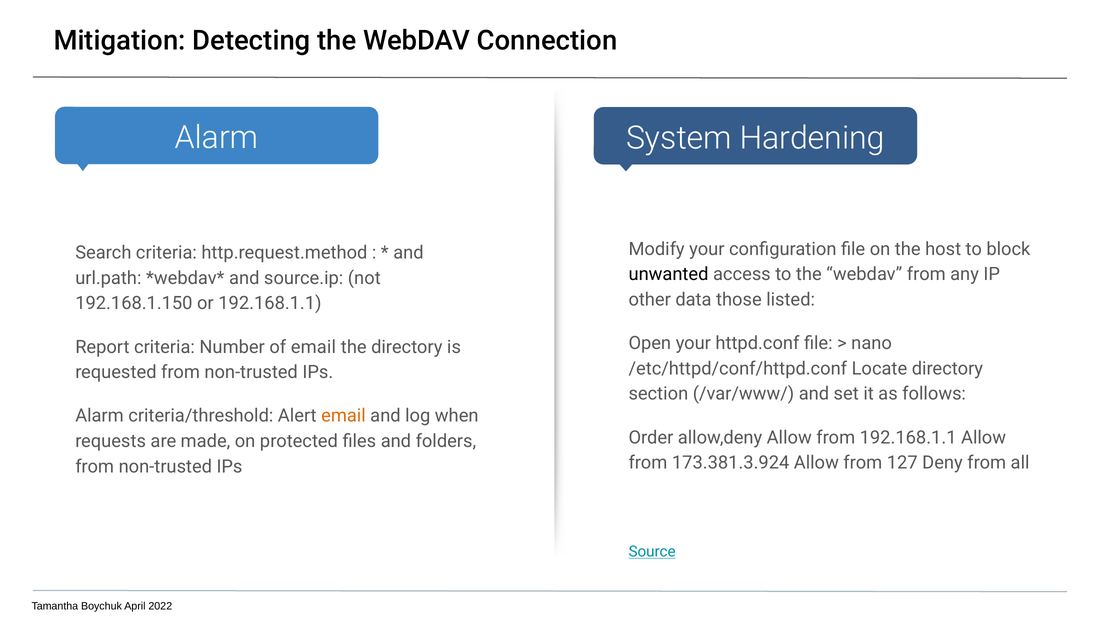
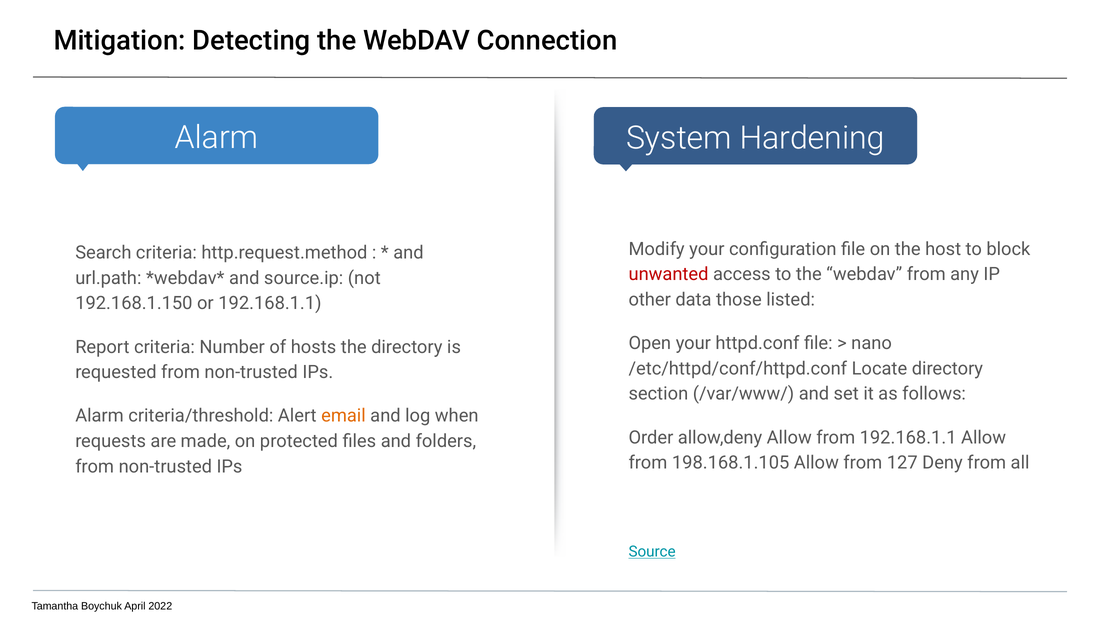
unwanted colour: black -> red
of email: email -> hosts
173.381.3.924: 173.381.3.924 -> 198.168.1.105
